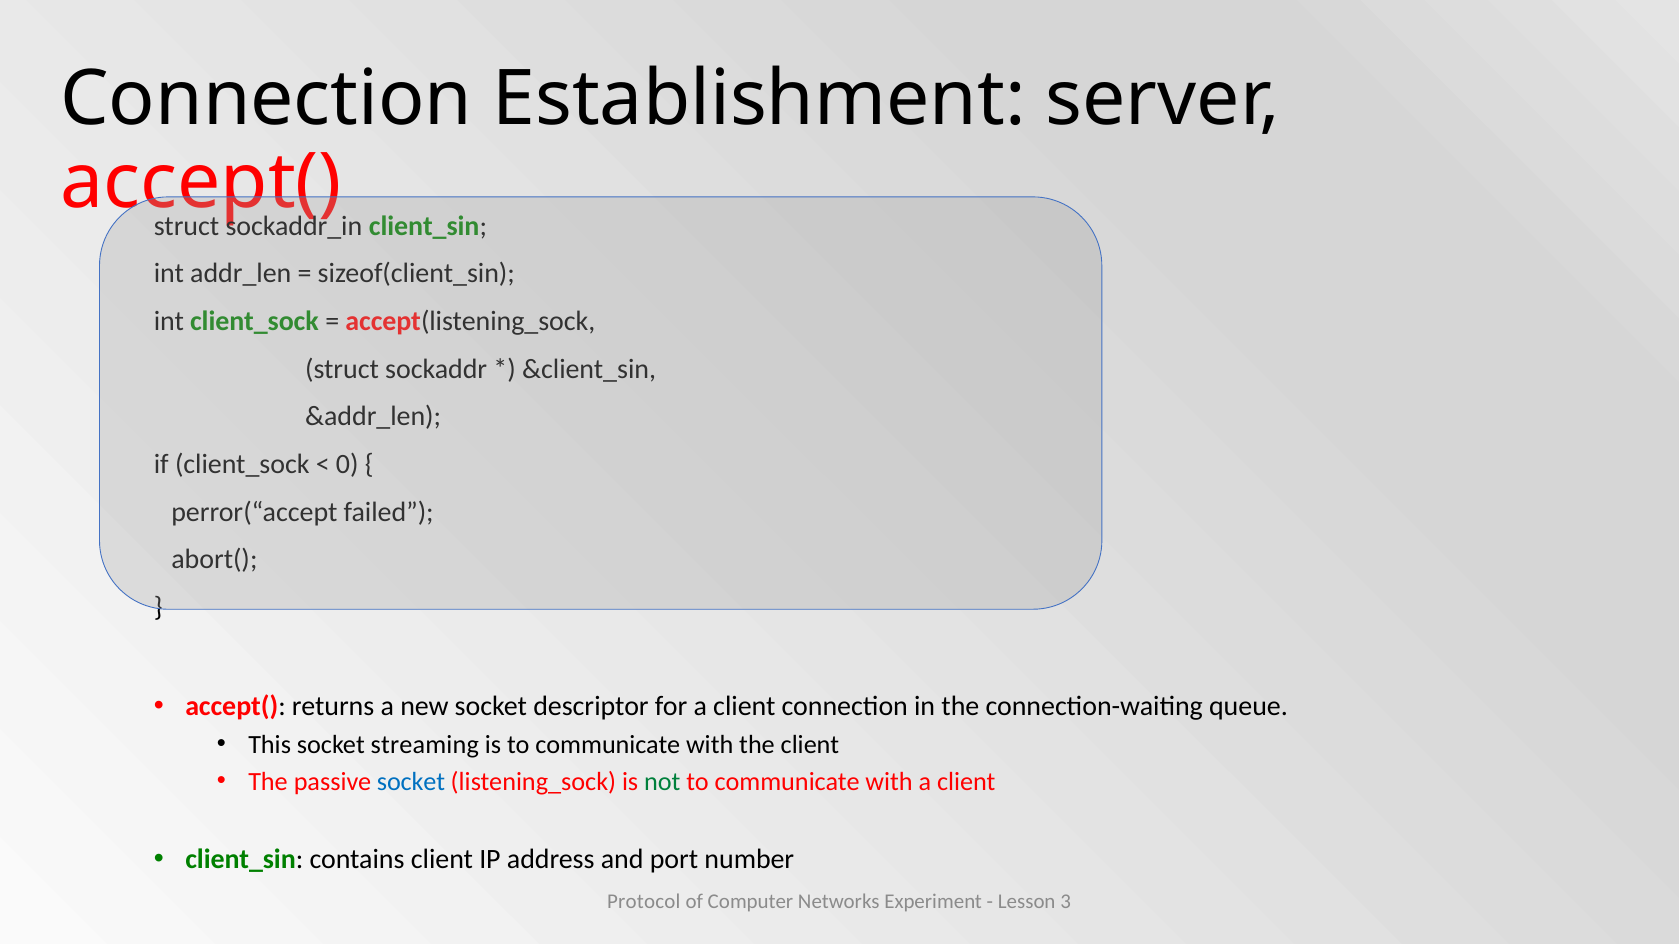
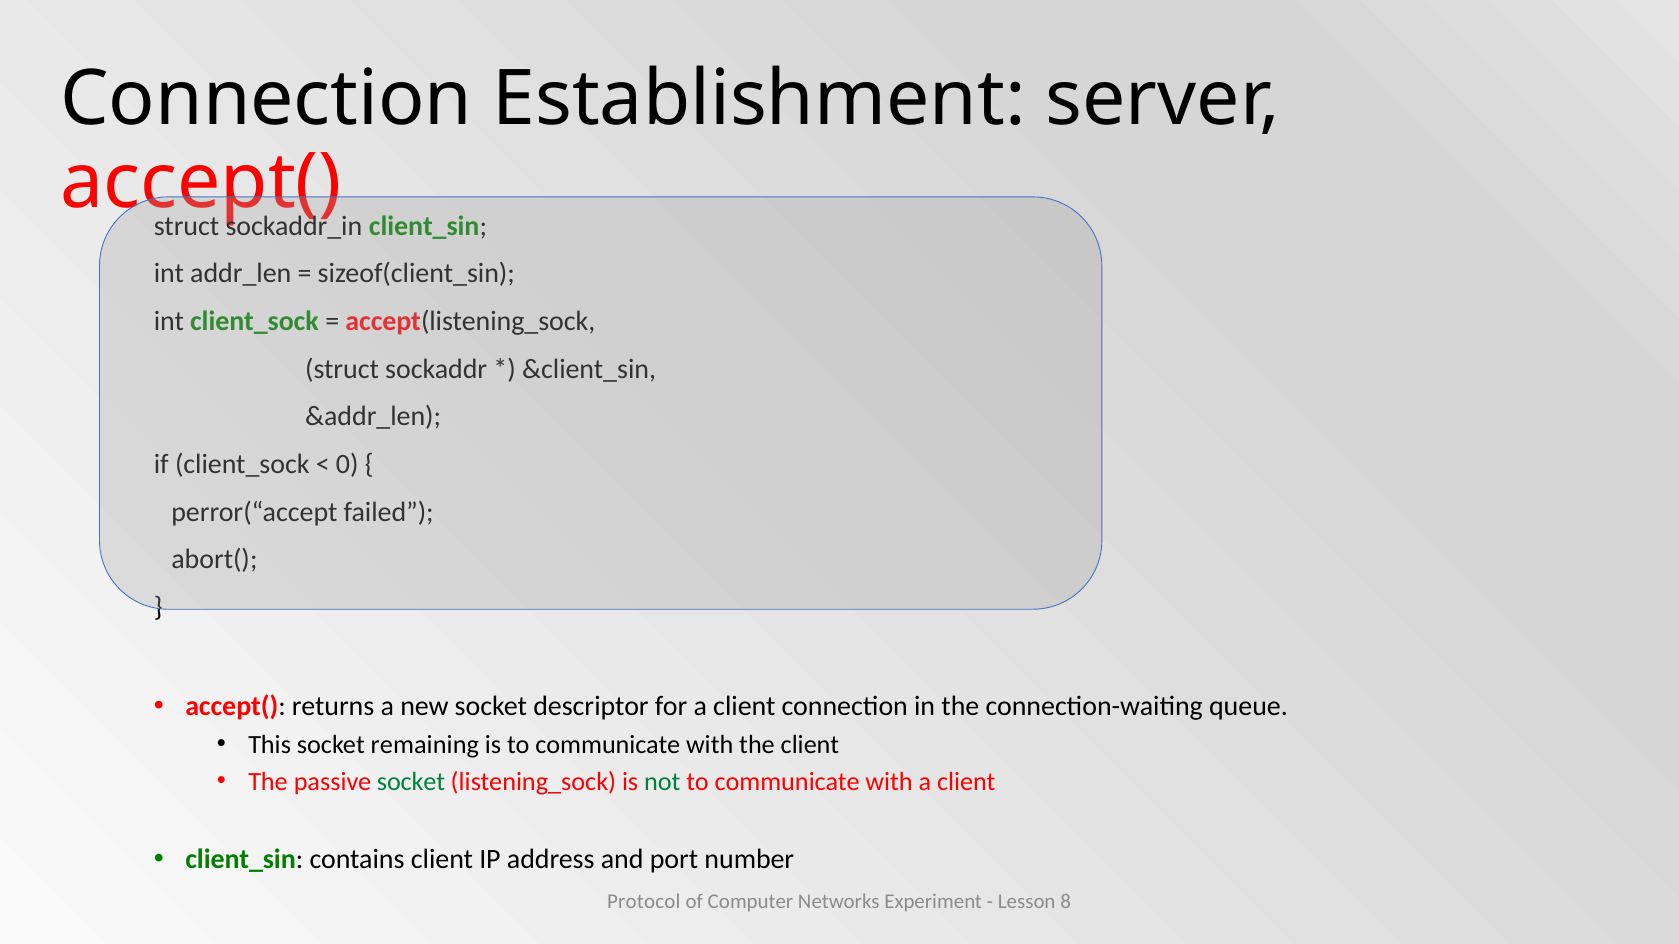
streaming: streaming -> remaining
socket at (411, 782) colour: blue -> green
3: 3 -> 8
